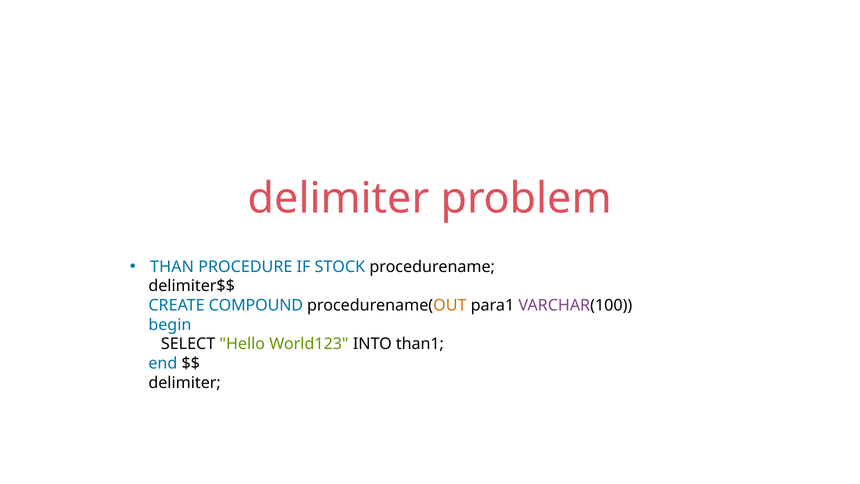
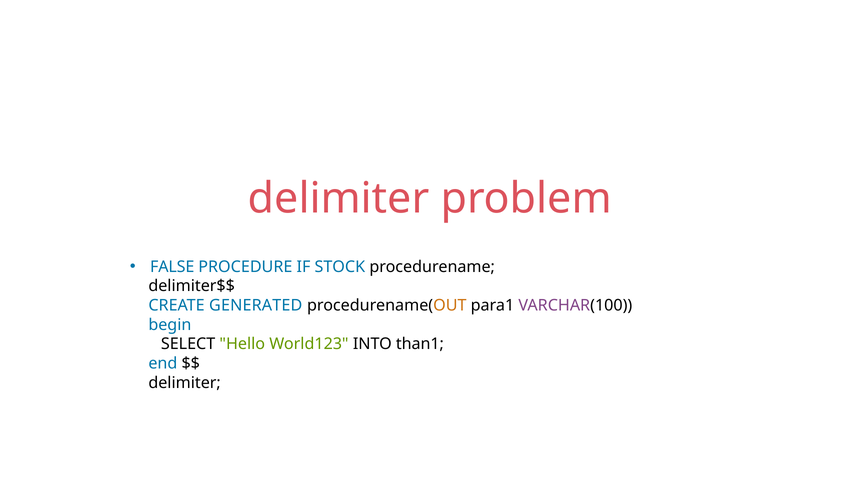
THAN: THAN -> FALSE
COMPOUND: COMPOUND -> GENERATED
